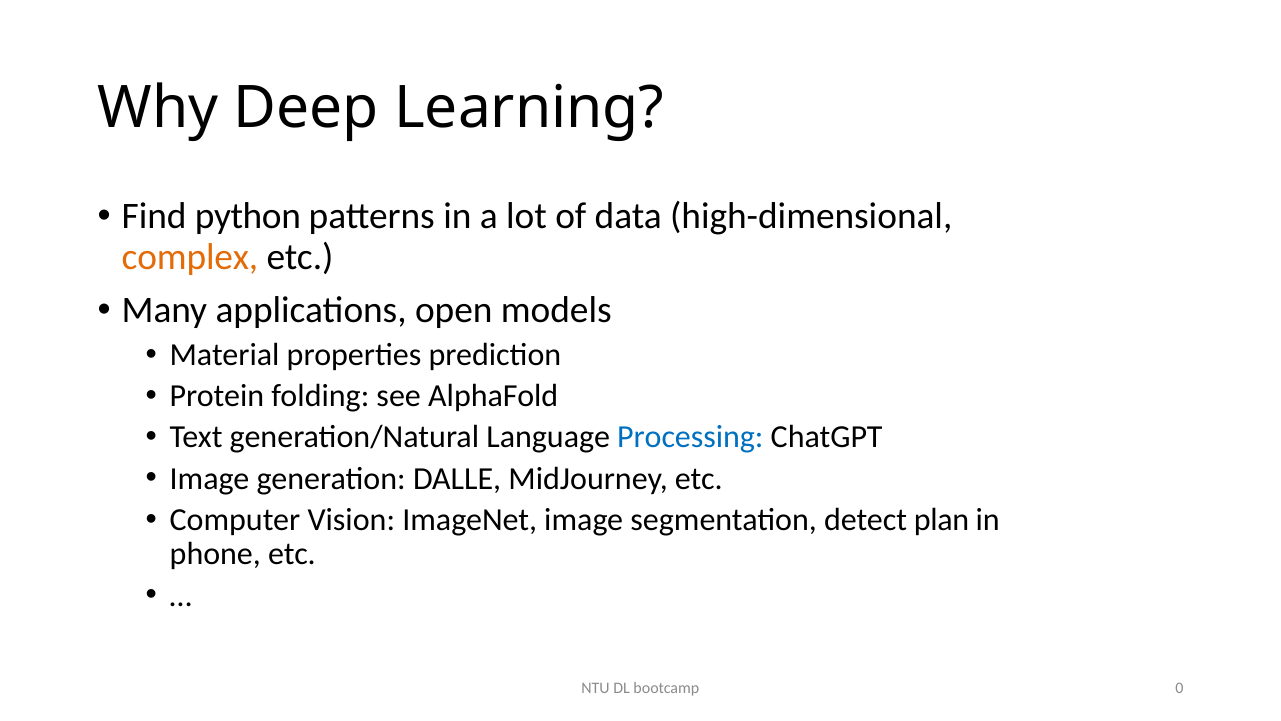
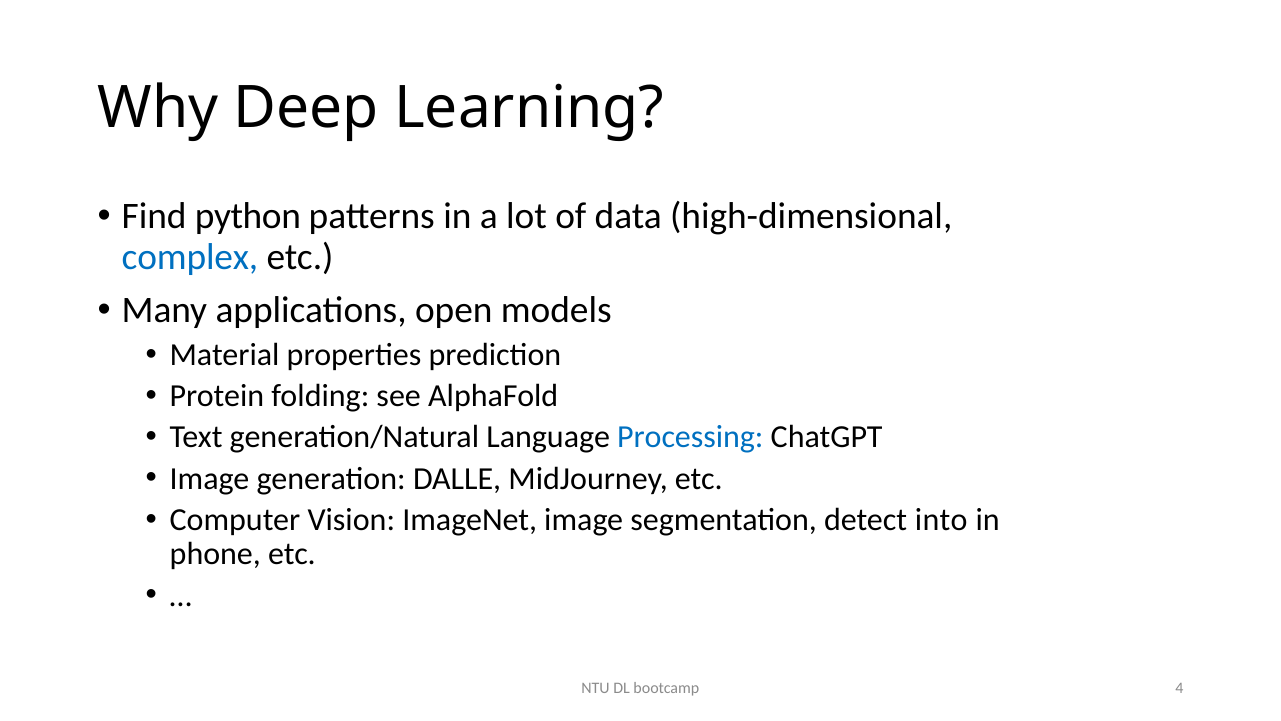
complex colour: orange -> blue
plan: plan -> into
0: 0 -> 4
